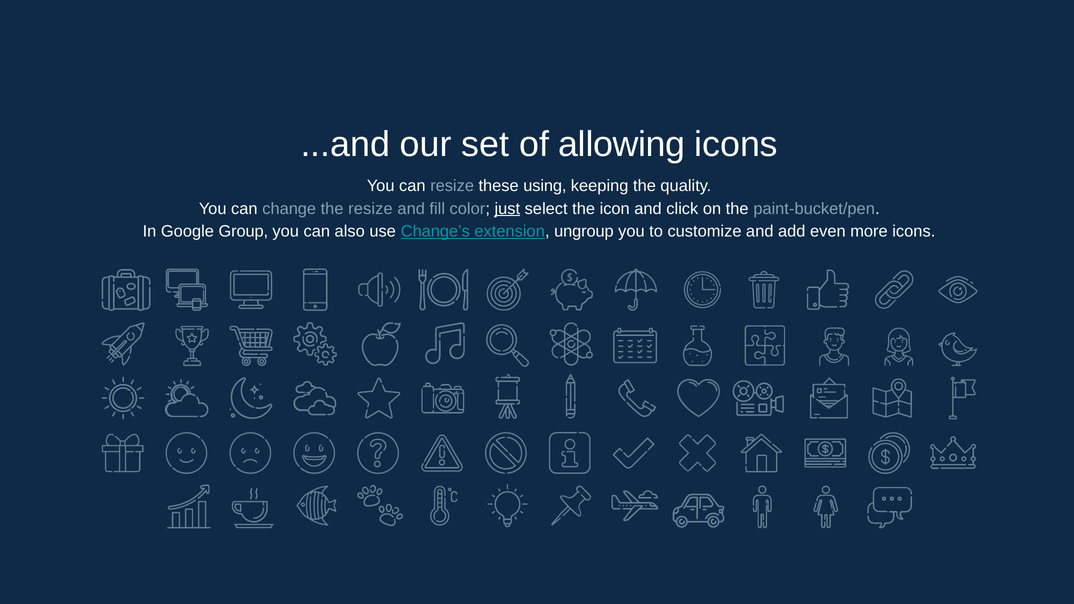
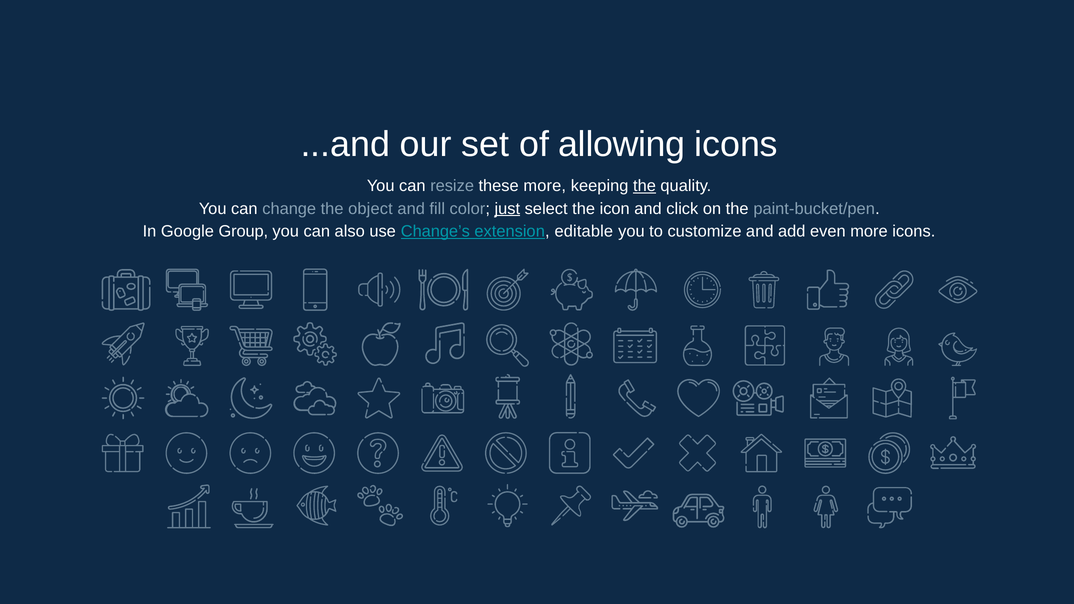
these using: using -> more
the at (644, 186) underline: none -> present
the resize: resize -> object
ungroup: ungroup -> editable
